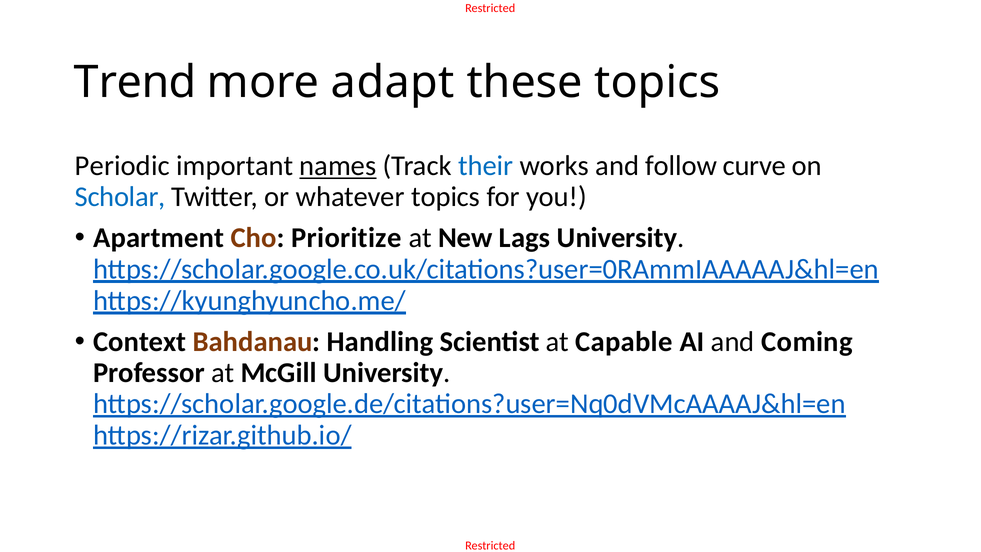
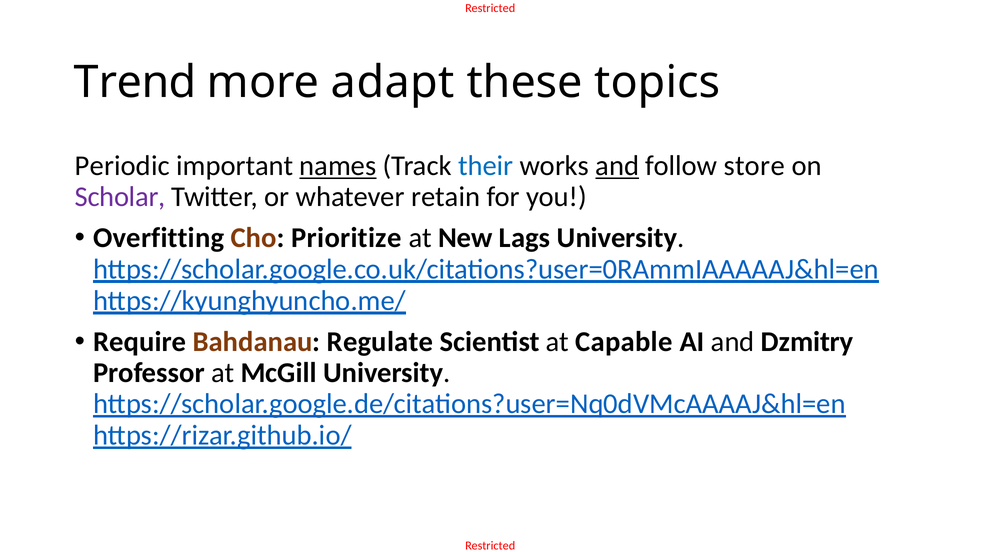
and at (617, 166) underline: none -> present
curve: curve -> store
Scholar colour: blue -> purple
whatever topics: topics -> retain
Apartment: Apartment -> Overfitting
Context: Context -> Require
Handling: Handling -> Regulate
Coming: Coming -> Dzmitry
